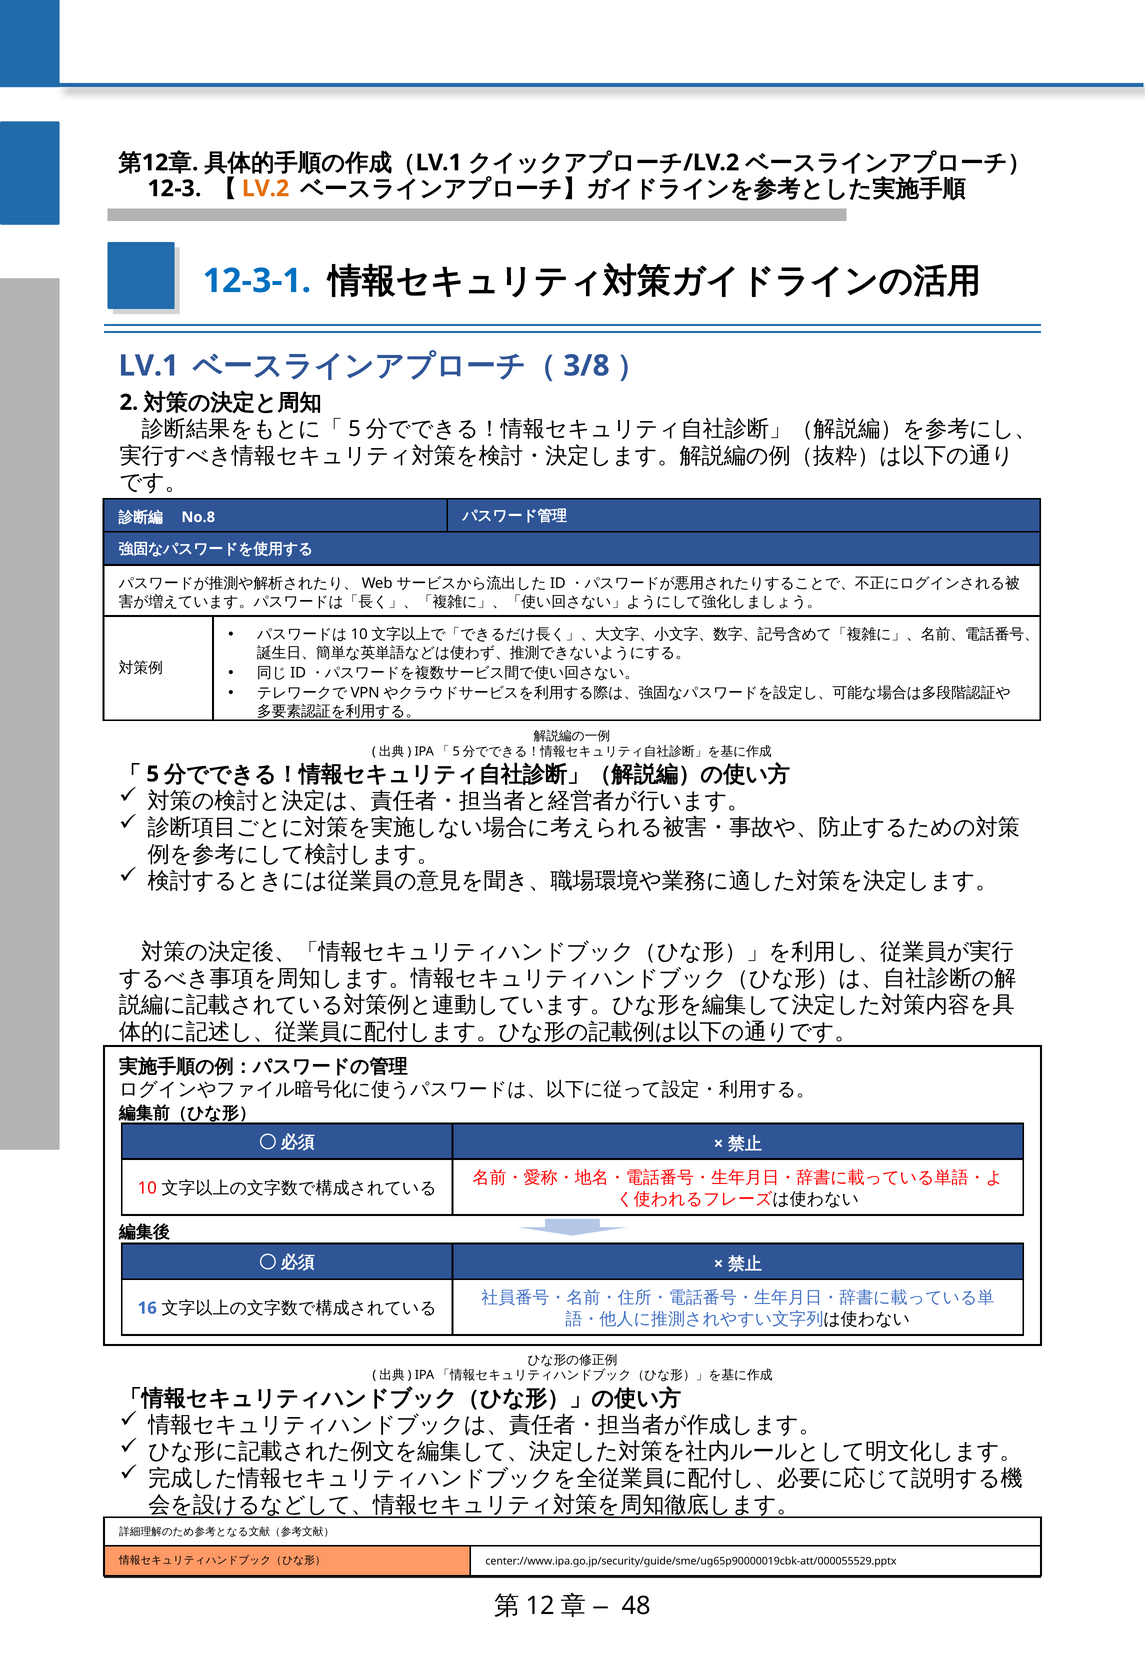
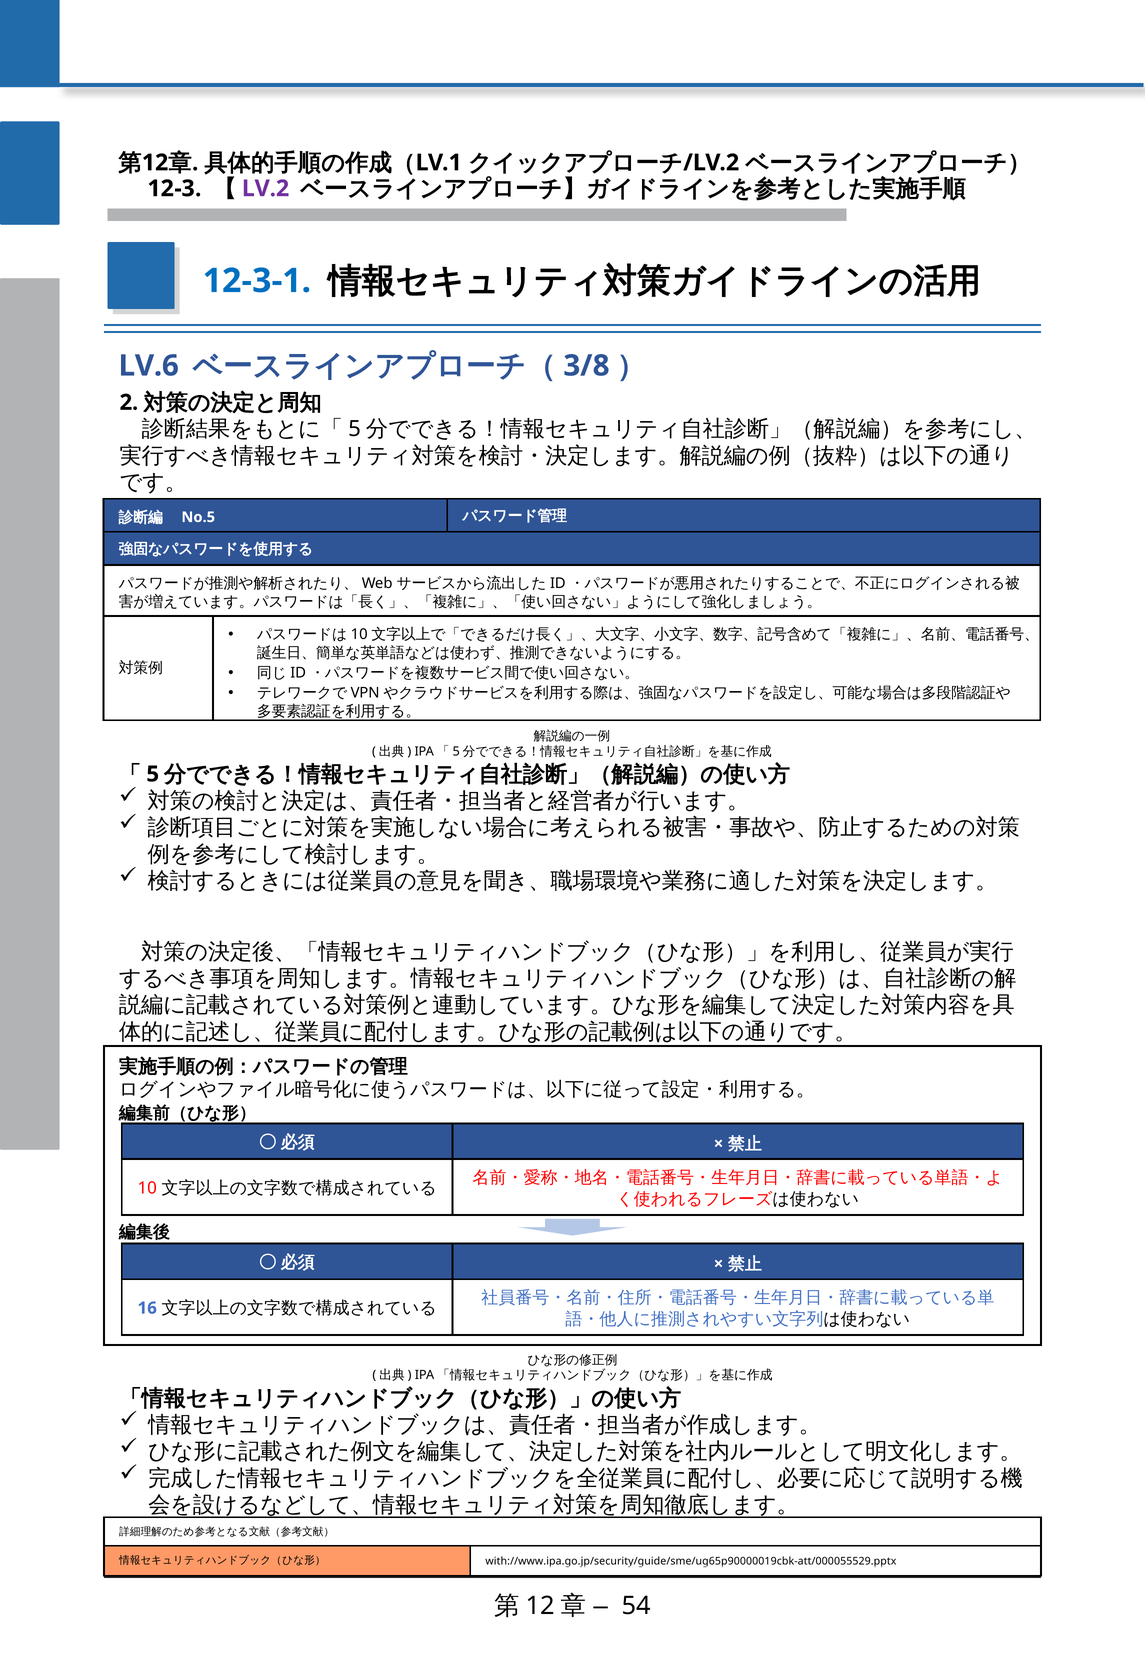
LV.2 colour: orange -> purple
LV.1 at (149, 366): LV.1 -> LV.6
No.8: No.8 -> No.5
center://www.ipa.go.jp/security/guide/sme/ug65p90000019cbk-att/000055529.pptx: center://www.ipa.go.jp/security/guide/sme/ug65p90000019cbk-att/000055529.pptx -> with://www.ipa.go.jp/security/guide/sme/ug65p90000019cbk-att/000055529.pptx
48: 48 -> 54
